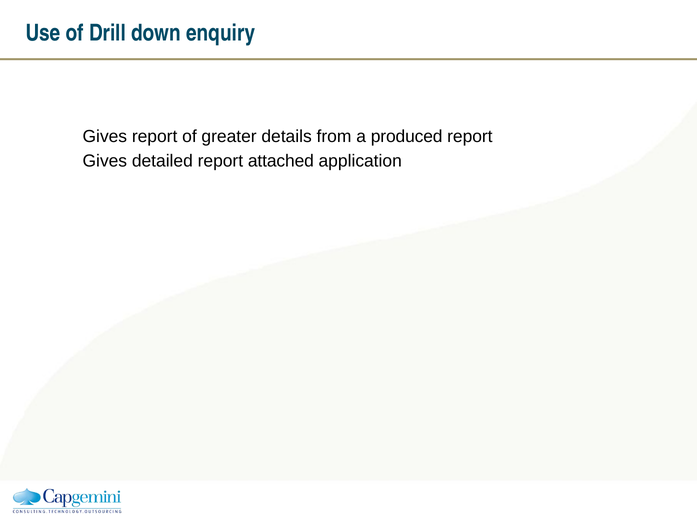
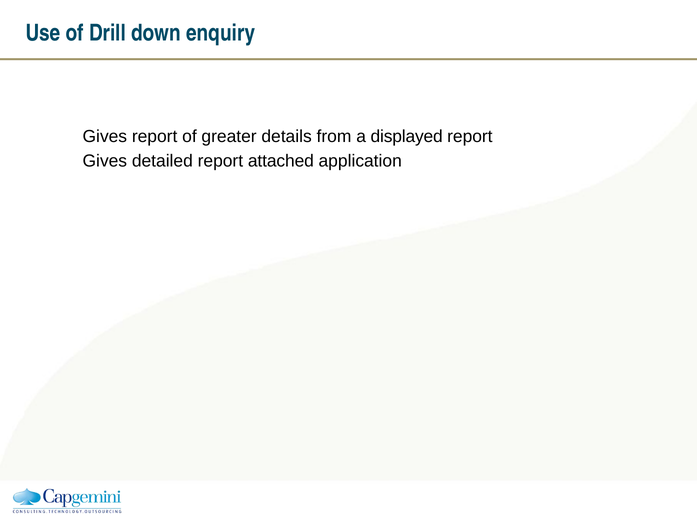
produced: produced -> displayed
